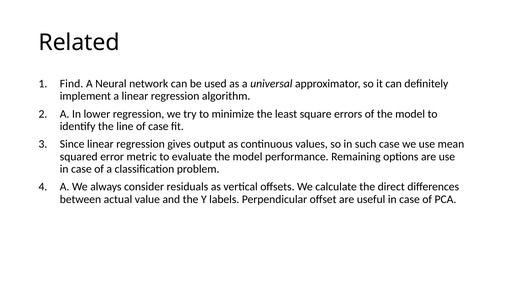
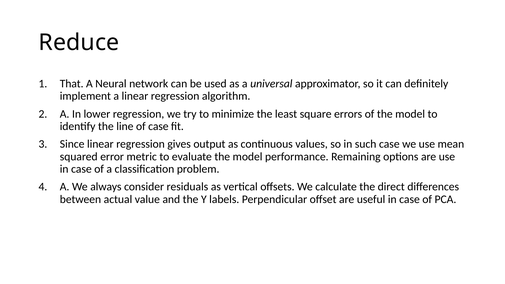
Related: Related -> Reduce
Find: Find -> That
